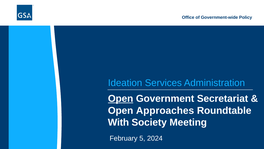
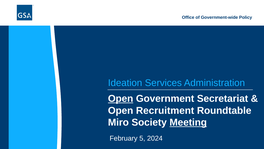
Approaches: Approaches -> Recruitment
With: With -> Miro
Meeting underline: none -> present
